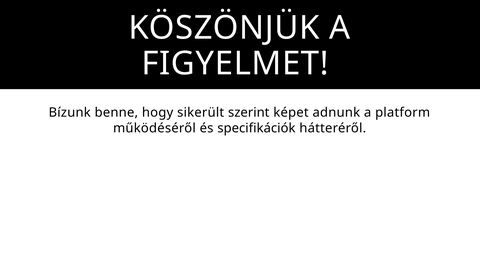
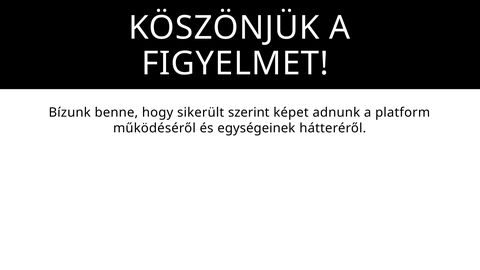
specifikációk: specifikációk -> egységeinek
